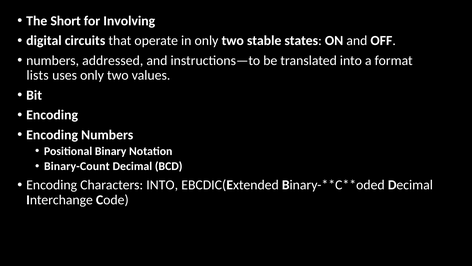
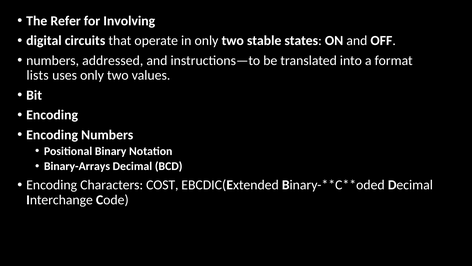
Short: Short -> Refer
Binary-Count: Binary-Count -> Binary-Arrays
Characters INTO: INTO -> COST
